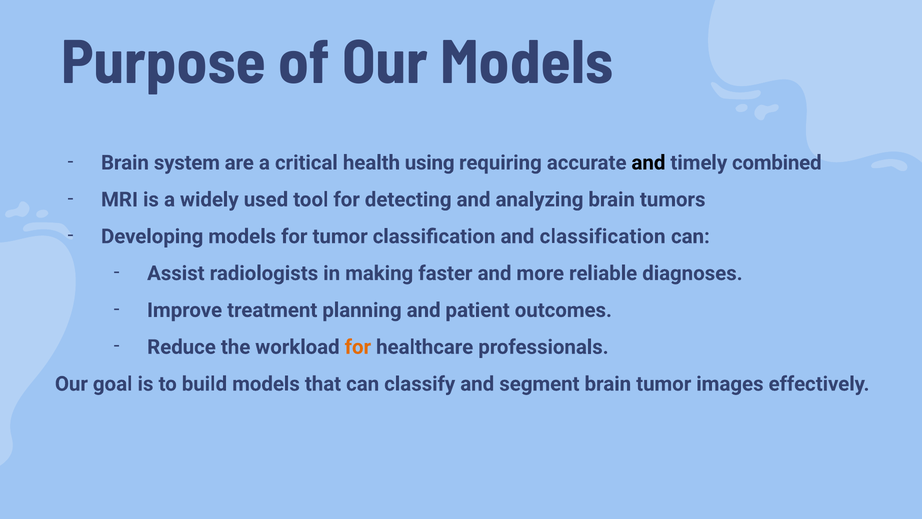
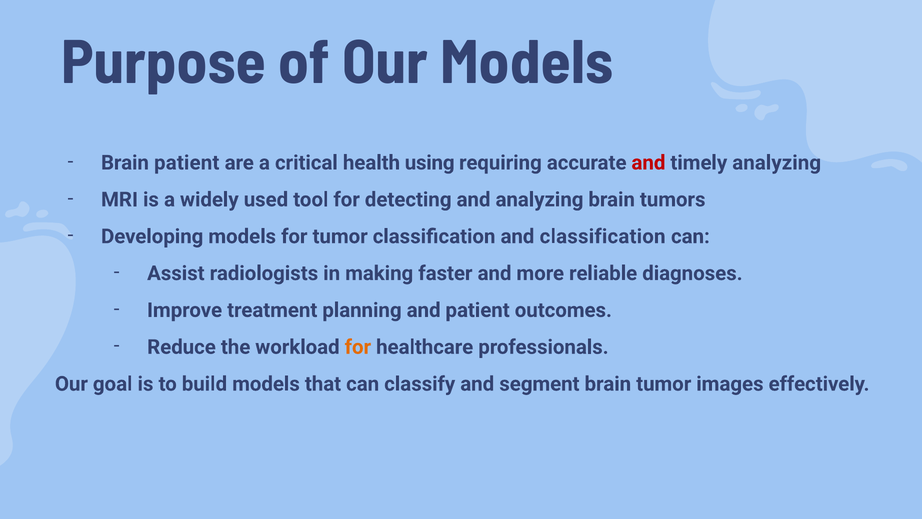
Brain system: system -> patient
and at (648, 163) colour: black -> red
timely combined: combined -> analyzing
